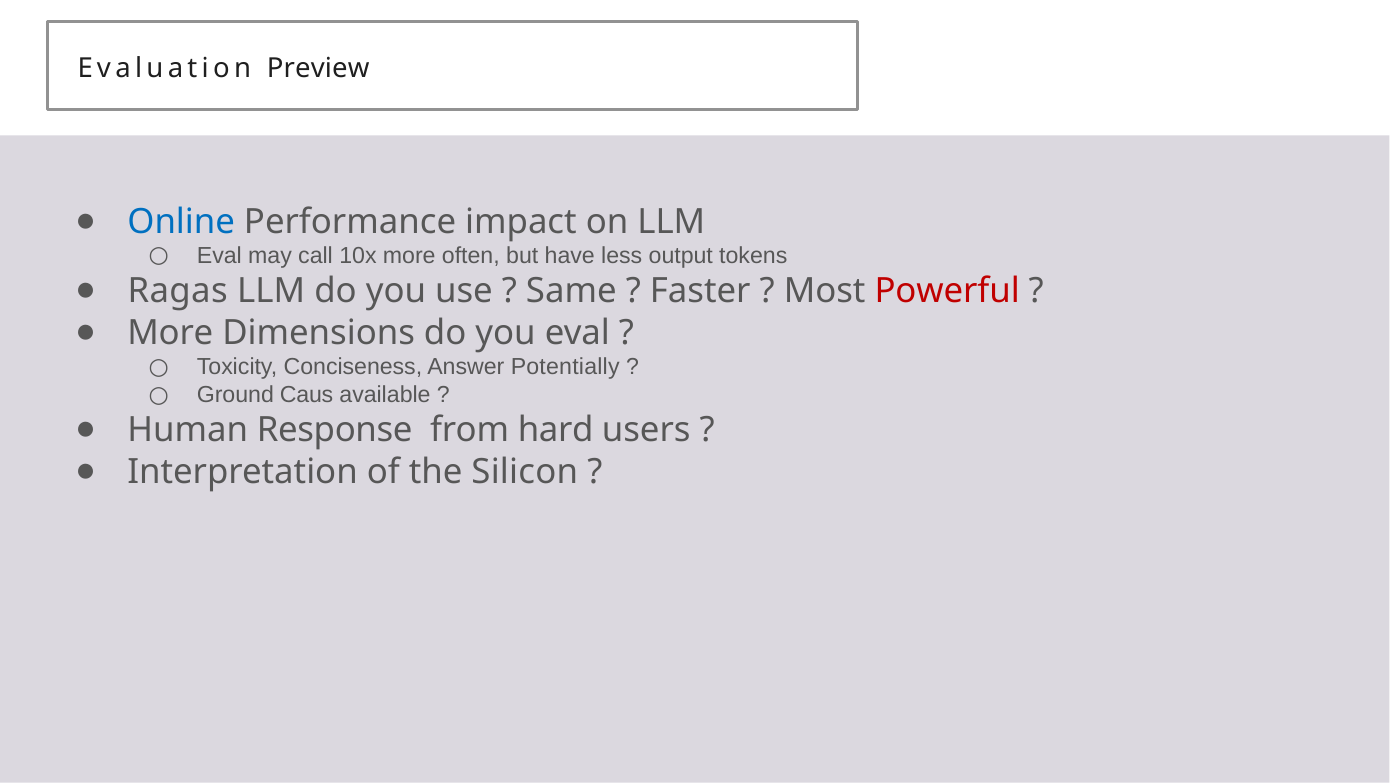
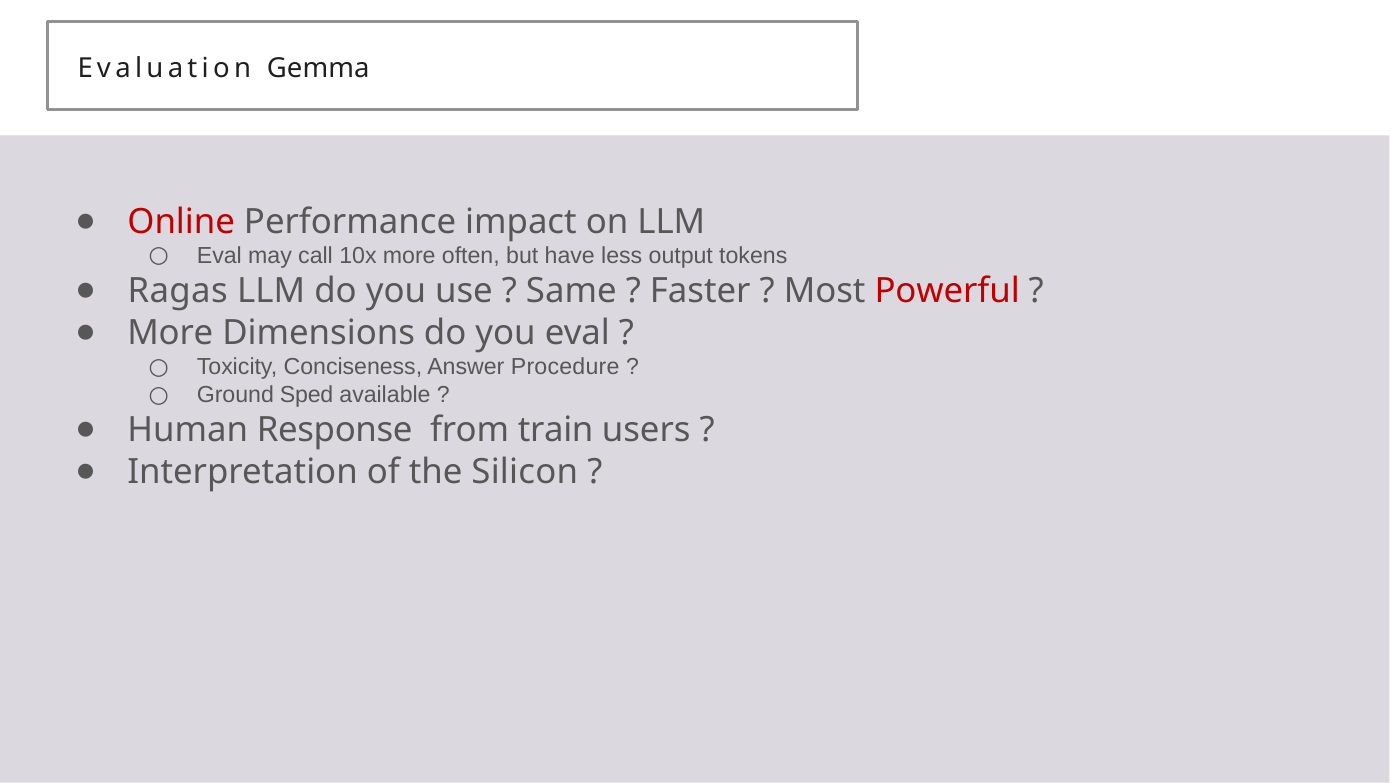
Preview: Preview -> Gemma
Online colour: blue -> red
Potentially: Potentially -> Procedure
Caus: Caus -> Sped
hard: hard -> train
